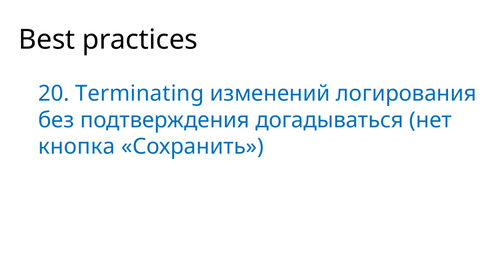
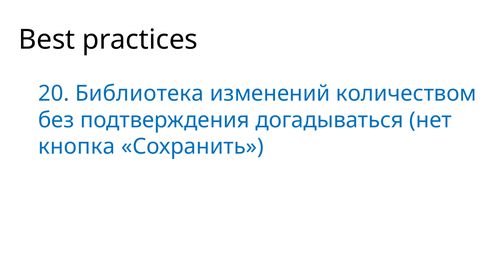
Terminating: Terminating -> Библиотека
логирования: логирования -> количеством
